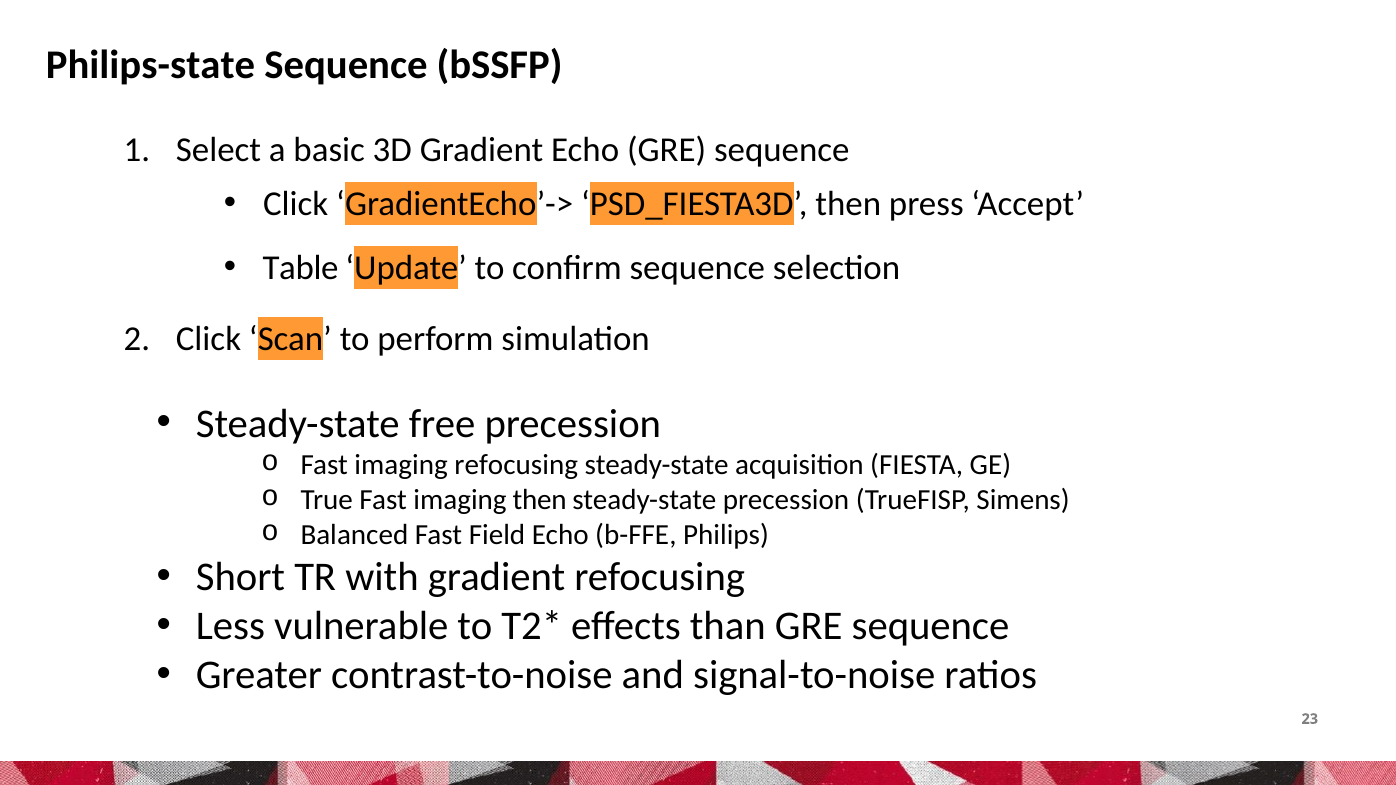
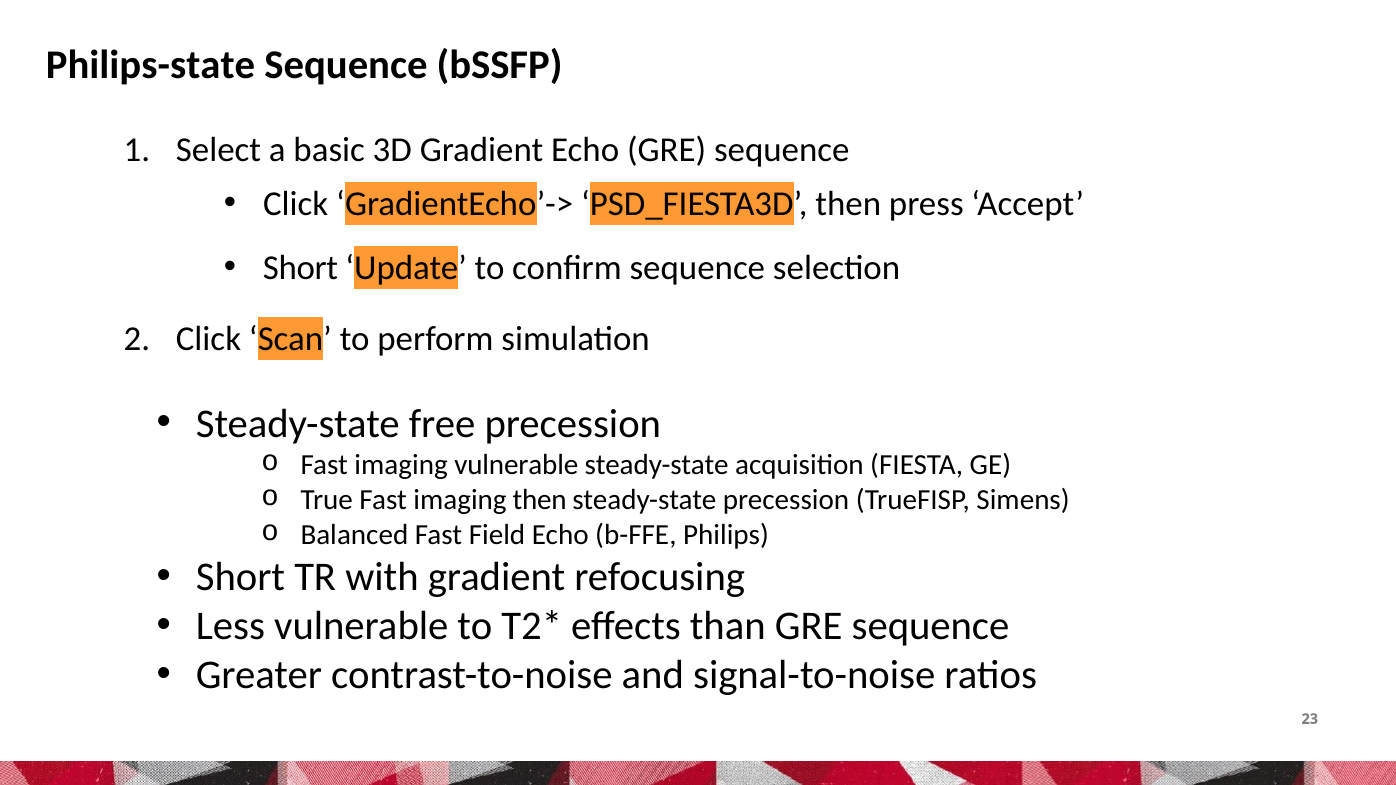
Table at (301, 268): Table -> Short
imaging refocusing: refocusing -> vulnerable
